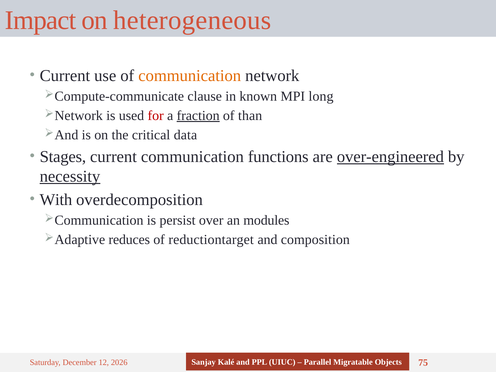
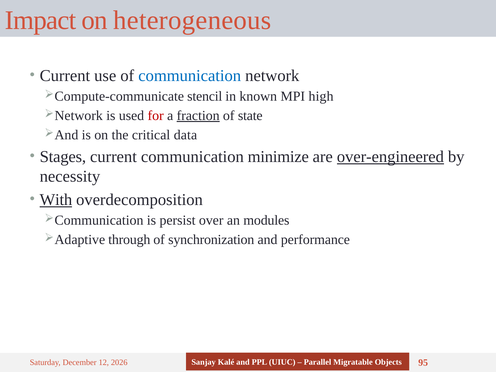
communication at (190, 76) colour: orange -> blue
clause: clause -> stencil
long: long -> high
than: than -> state
functions: functions -> minimize
necessity underline: present -> none
With underline: none -> present
reduces: reduces -> through
reductiontarget: reductiontarget -> synchronization
composition: composition -> performance
75: 75 -> 95
